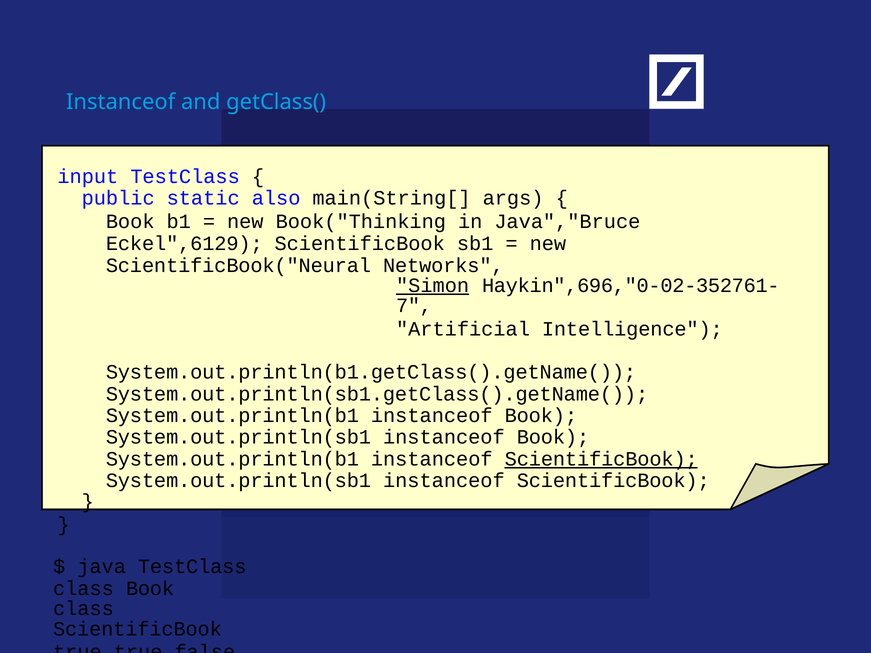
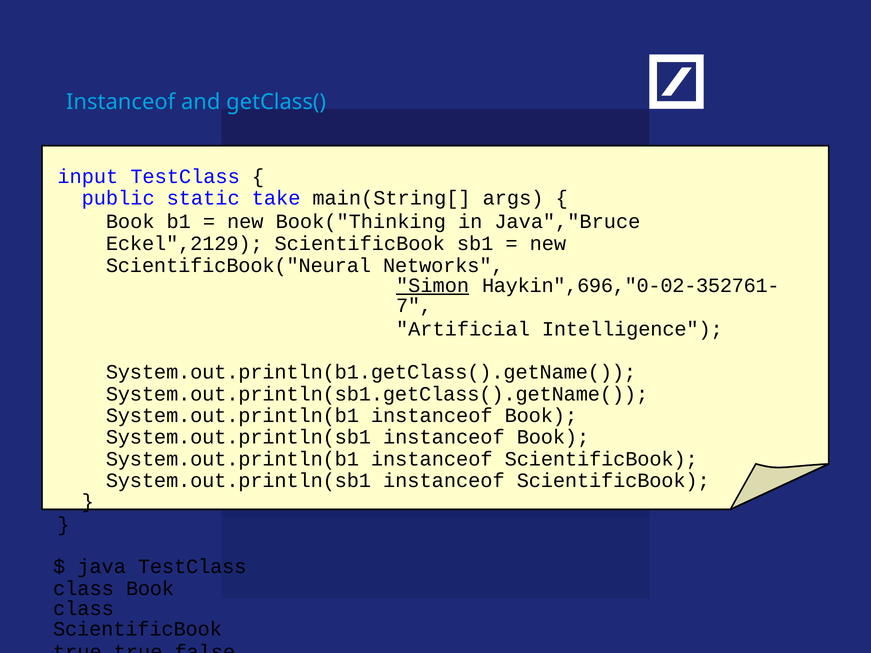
also: also -> take
Eckel",6129: Eckel",6129 -> Eckel",2129
ScientificBook at (601, 459) underline: present -> none
